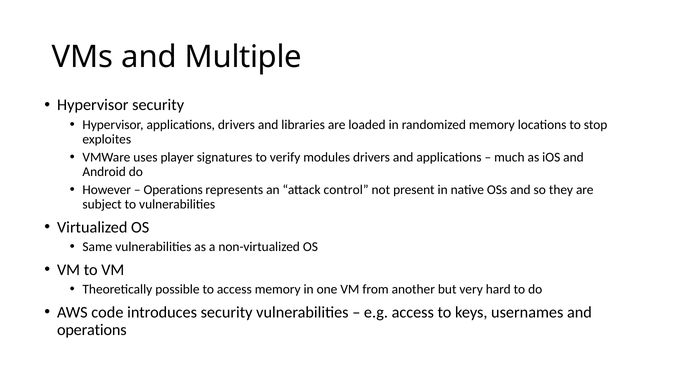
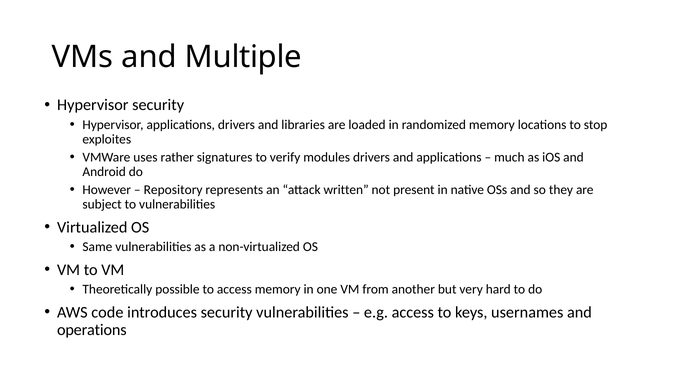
player: player -> rather
Operations at (173, 190): Operations -> Repository
control: control -> written
